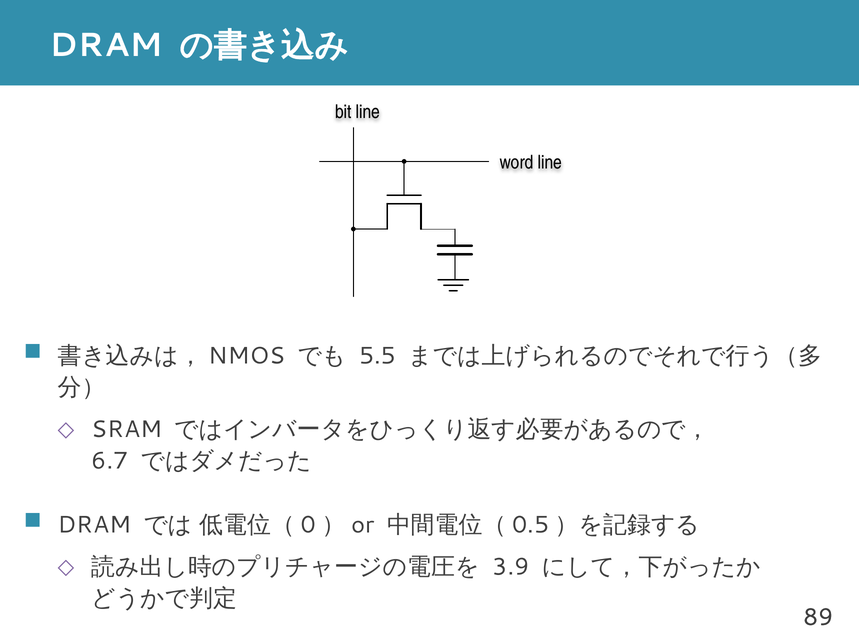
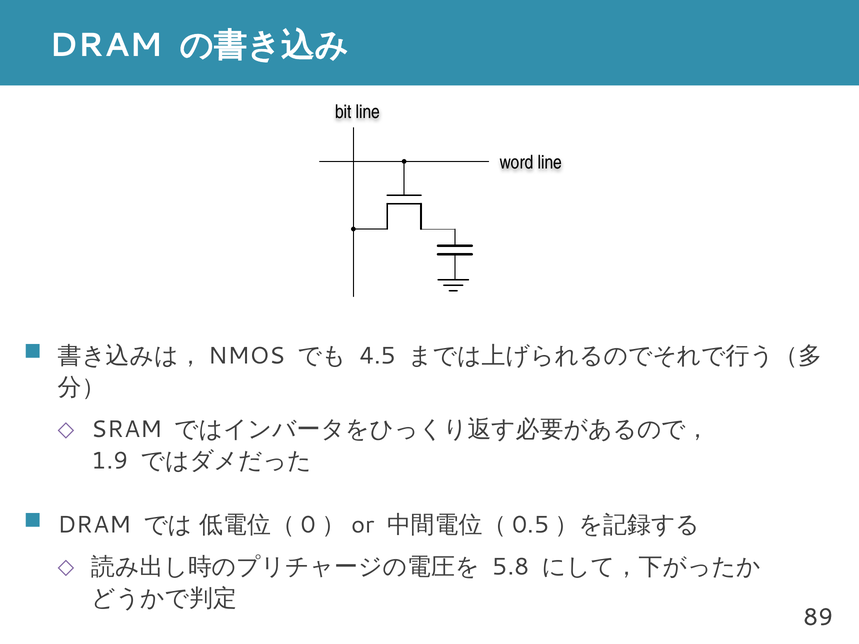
5.5: 5.5 -> 4.5
6.7: 6.7 -> 1.9
3.9: 3.9 -> 5.8
